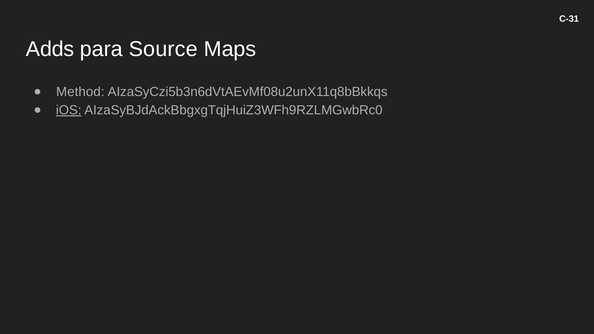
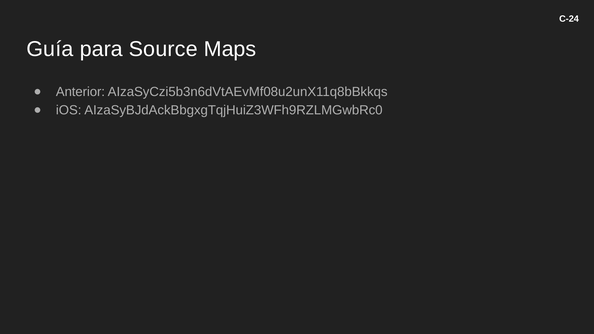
C-31: C-31 -> C-24
Adds: Adds -> Guía
Method: Method -> Anterior
iOS underline: present -> none
